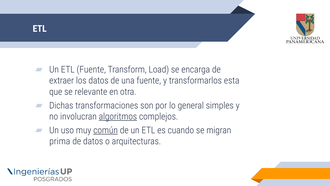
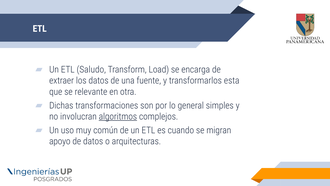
ETL Fuente: Fuente -> Saludo
común underline: present -> none
prima: prima -> apoyo
